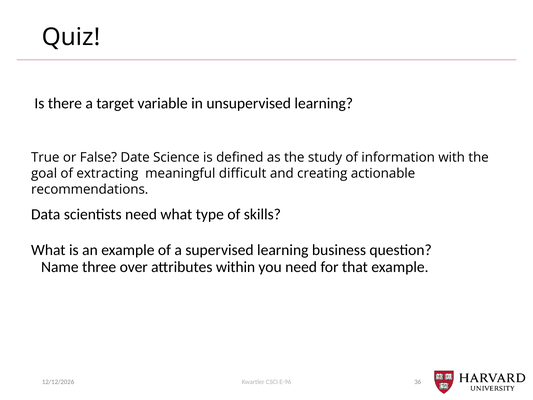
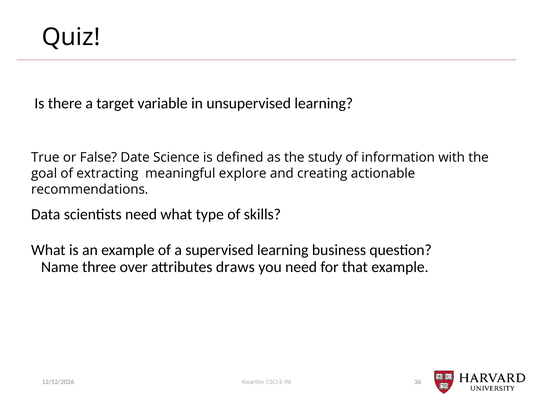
difficult: difficult -> explore
within: within -> draws
